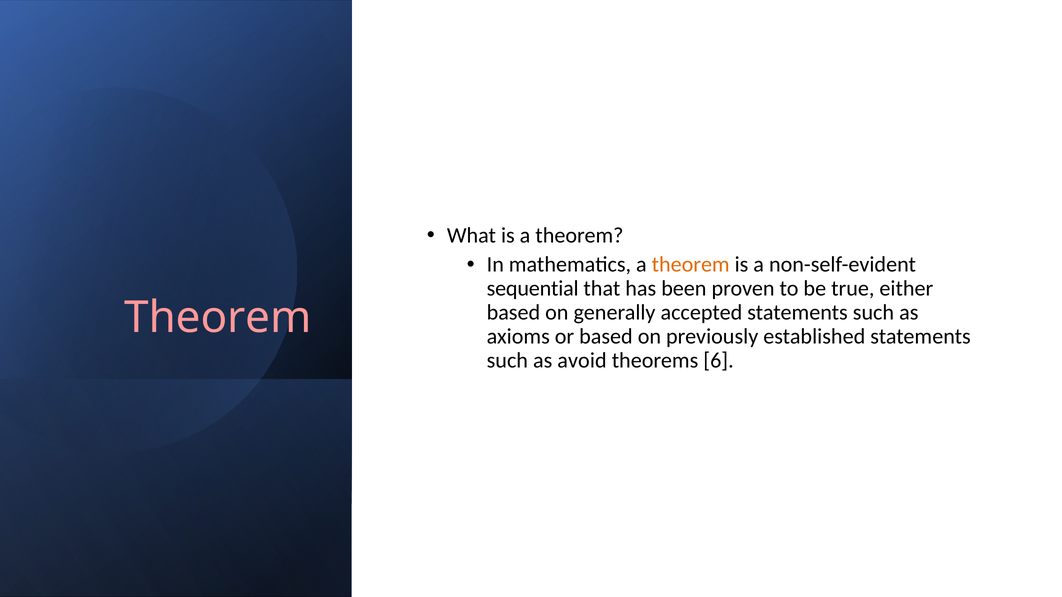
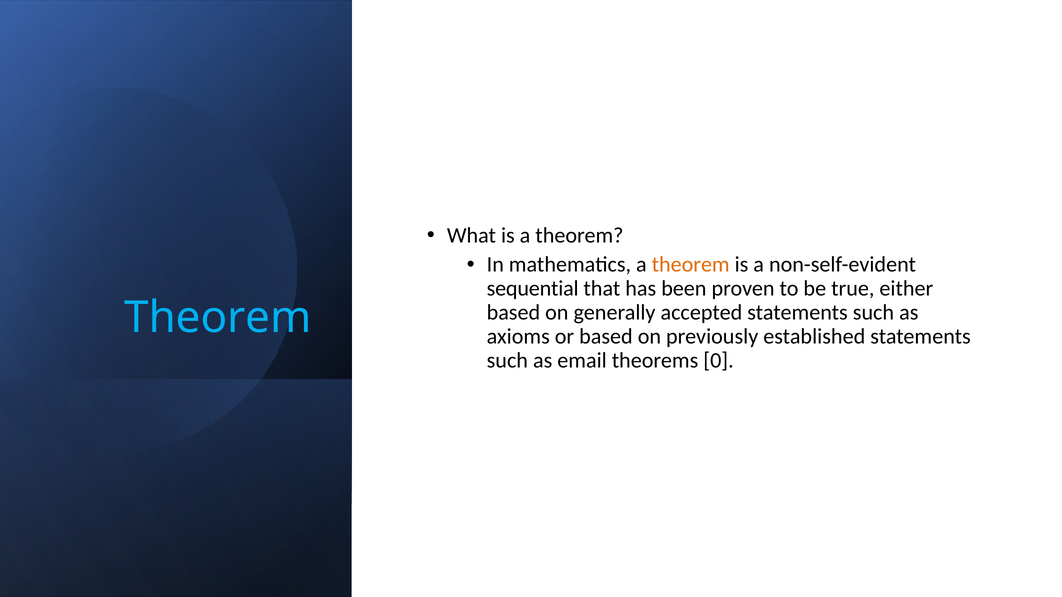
Theorem at (218, 318) colour: pink -> light blue
avoid: avoid -> email
6: 6 -> 0
